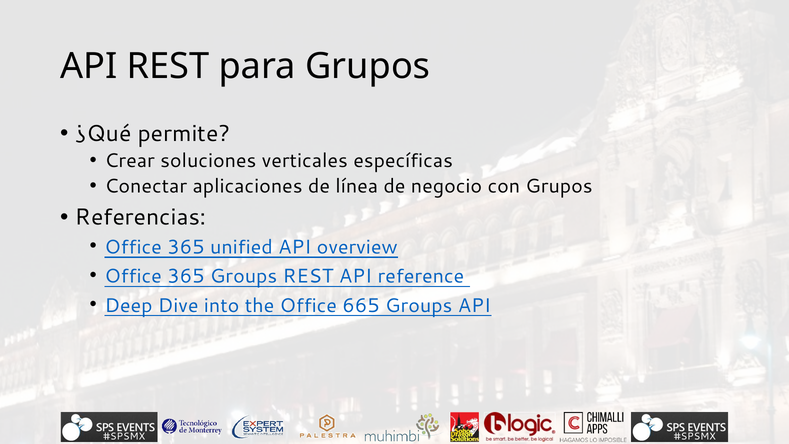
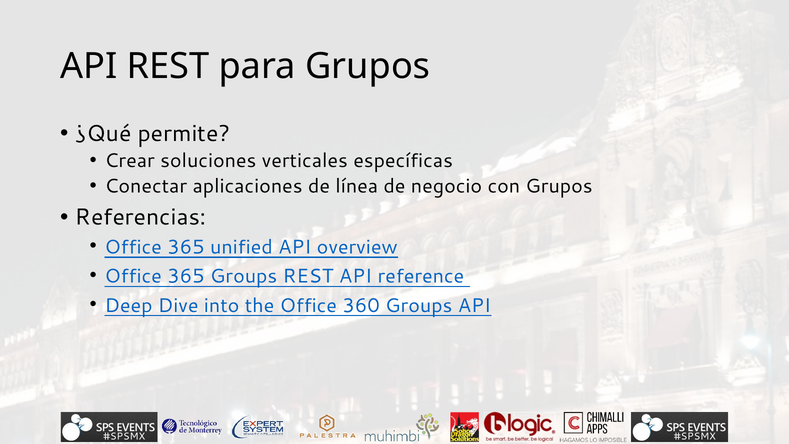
665: 665 -> 360
